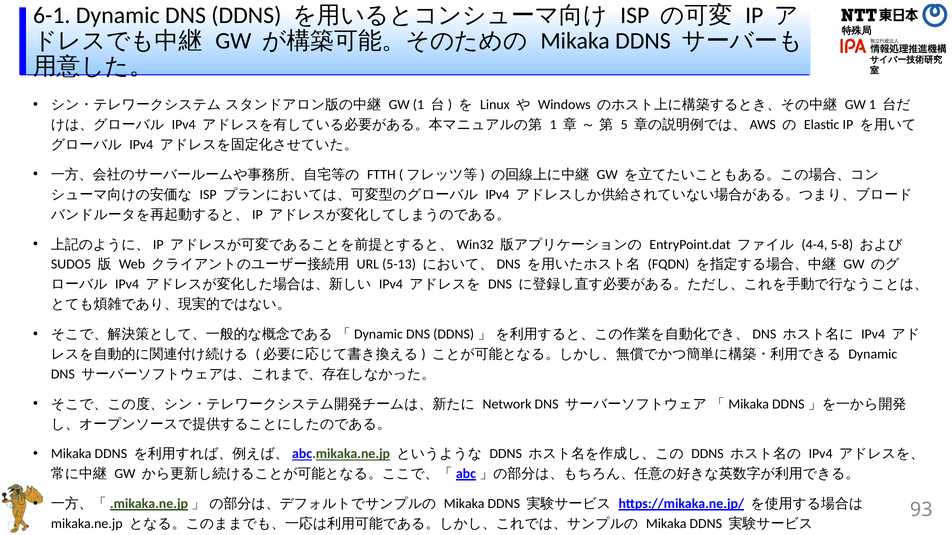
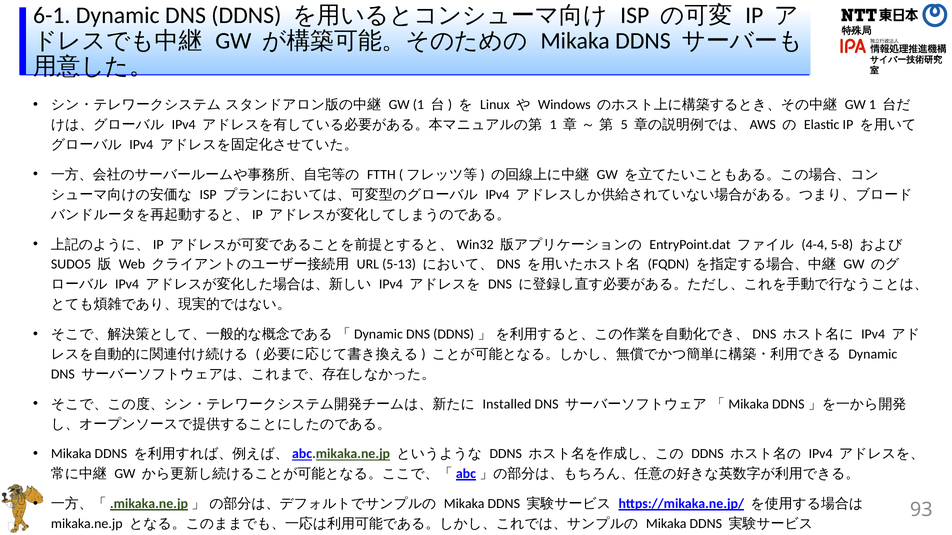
Network: Network -> Installed
